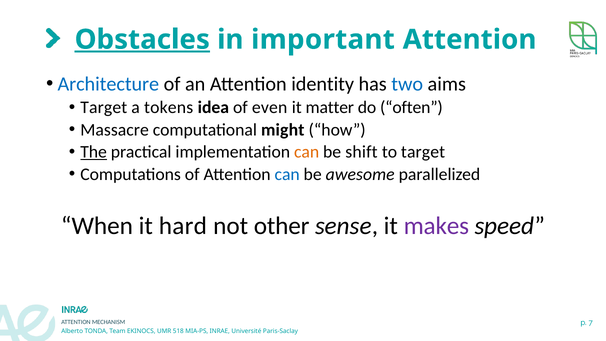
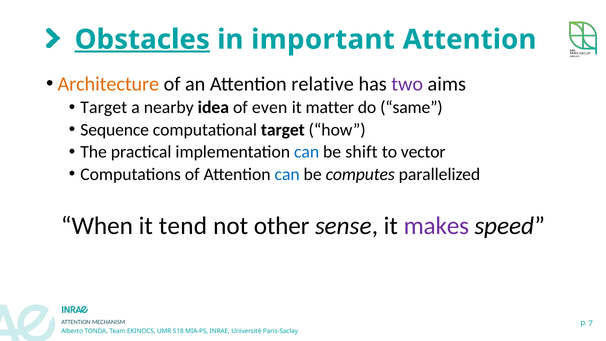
Architecture colour: blue -> orange
identity: identity -> relative
two colour: blue -> purple
tokens: tokens -> nearby
often: often -> same
Massacre: Massacre -> Sequence
computational might: might -> target
The underline: present -> none
can at (307, 152) colour: orange -> blue
to target: target -> vector
awesome: awesome -> computes
hard: hard -> tend
